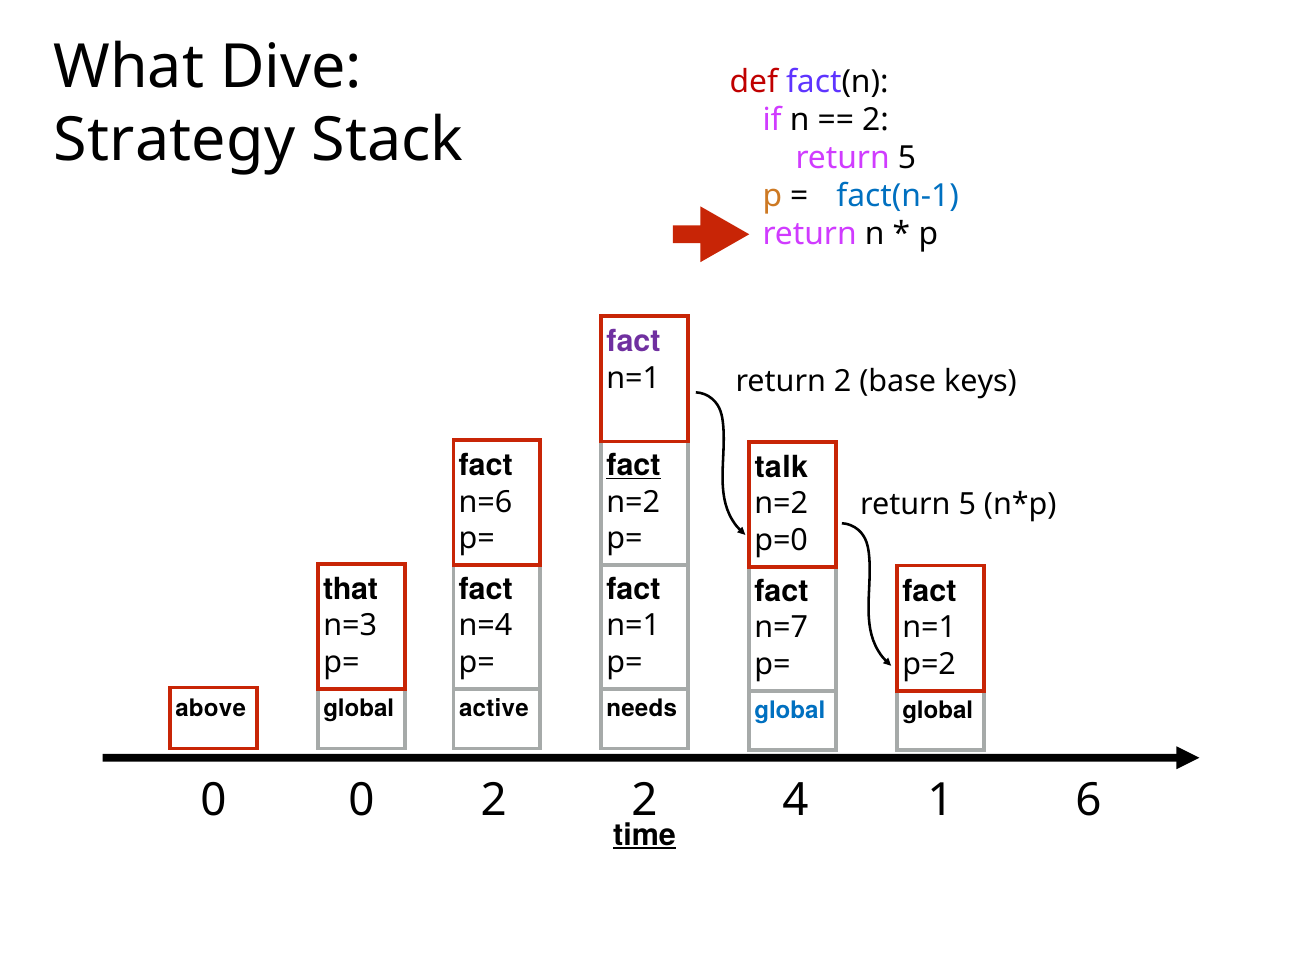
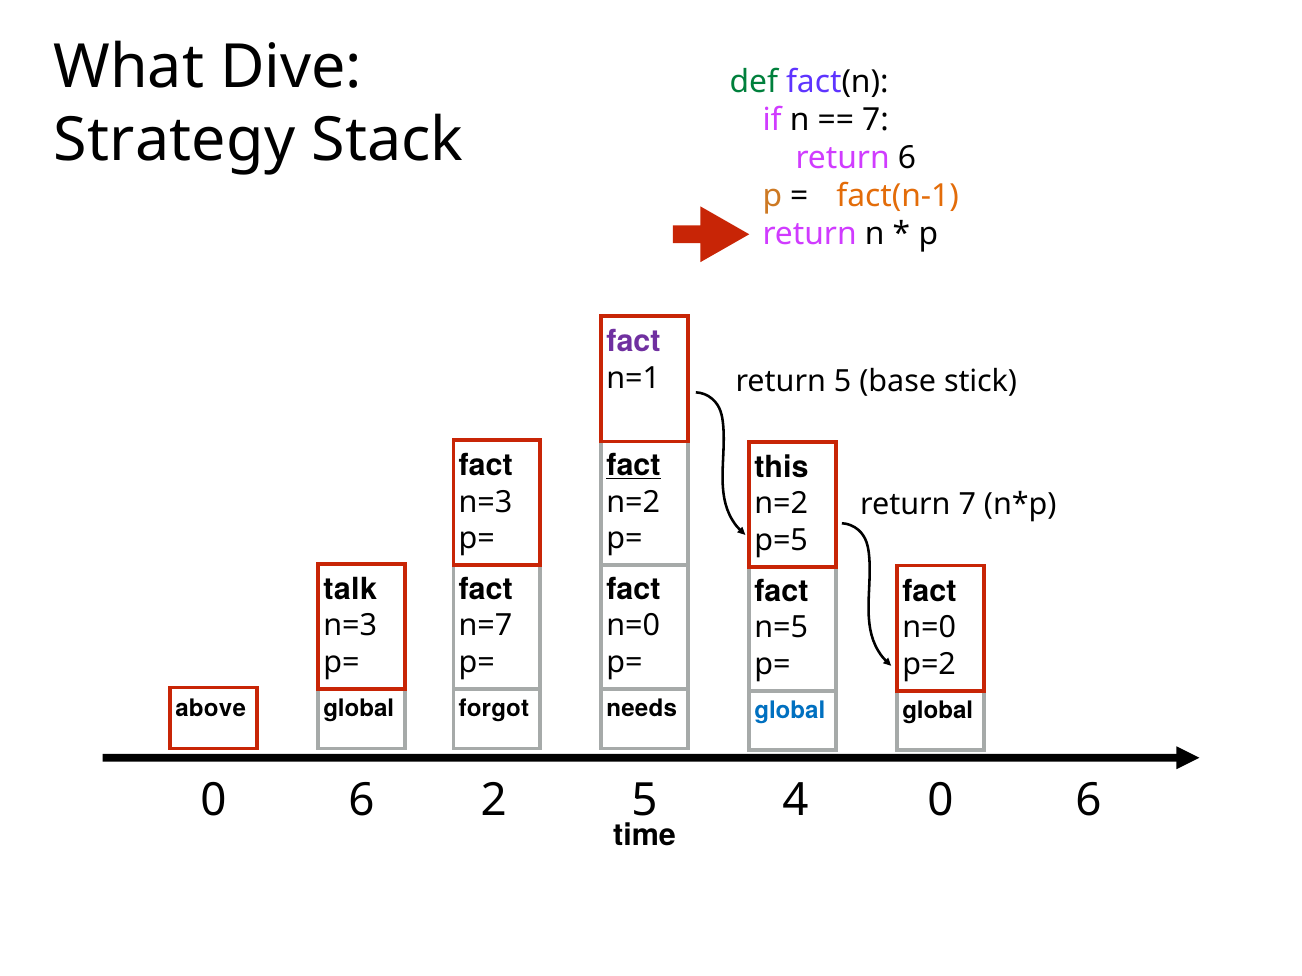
def colour: red -> green
2 at (876, 120): 2 -> 7
5 at (907, 158): 5 -> 6
fact(n-1 colour: blue -> orange
return 2: 2 -> 5
keys: keys -> stick
talk: talk -> this
n=6 at (485, 502): n=6 -> n=3
5 at (967, 505): 5 -> 7
p=0: p=0 -> p=5
that: that -> talk
n=4: n=4 -> n=7
n=1 at (633, 626): n=1 -> n=0
n=7: n=7 -> n=5
n=1 at (929, 628): n=1 -> n=0
active: active -> forgot
0 at (361, 801): 0 -> 6
2 2: 2 -> 5
4 1: 1 -> 0
time underline: present -> none
